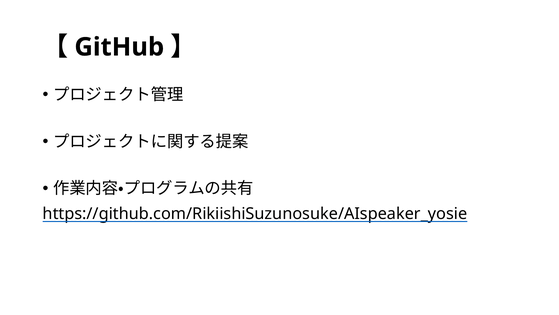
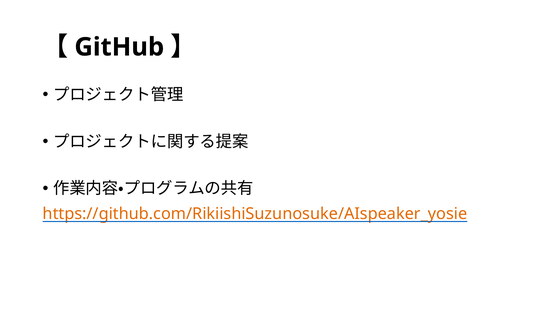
https://github.com/RikiishiSuzunosuke/AIspeaker_yosie colour: black -> orange
